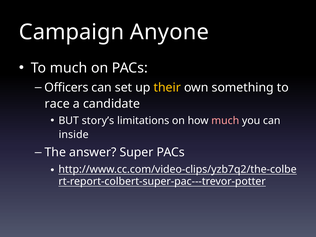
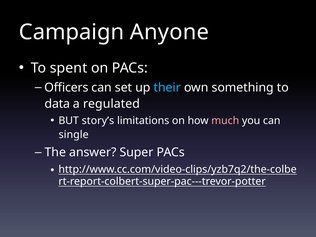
To much: much -> spent
their colour: yellow -> light blue
race: race -> data
candidate: candidate -> regulated
inside: inside -> single
